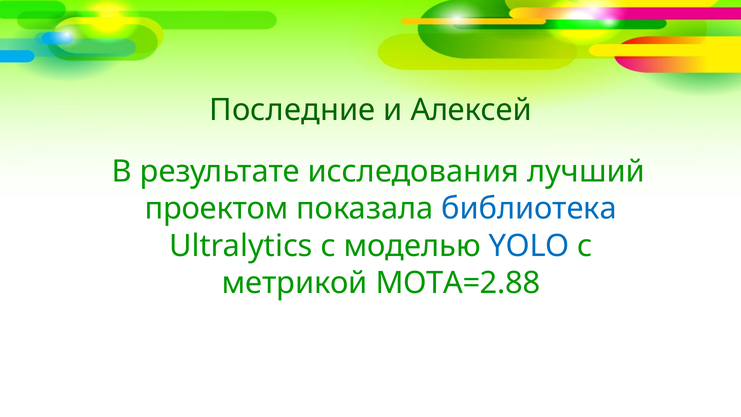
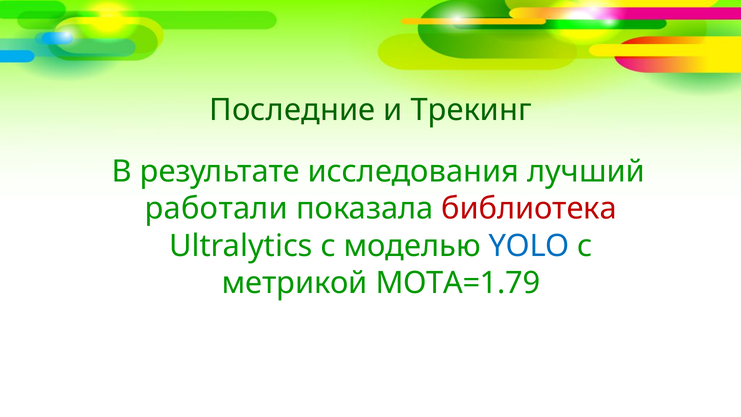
Алексей: Алексей -> Трекинг
проектом: проектом -> работали
библиотека colour: blue -> red
МОТА=2.88: МОТА=2.88 -> МОТА=1.79
